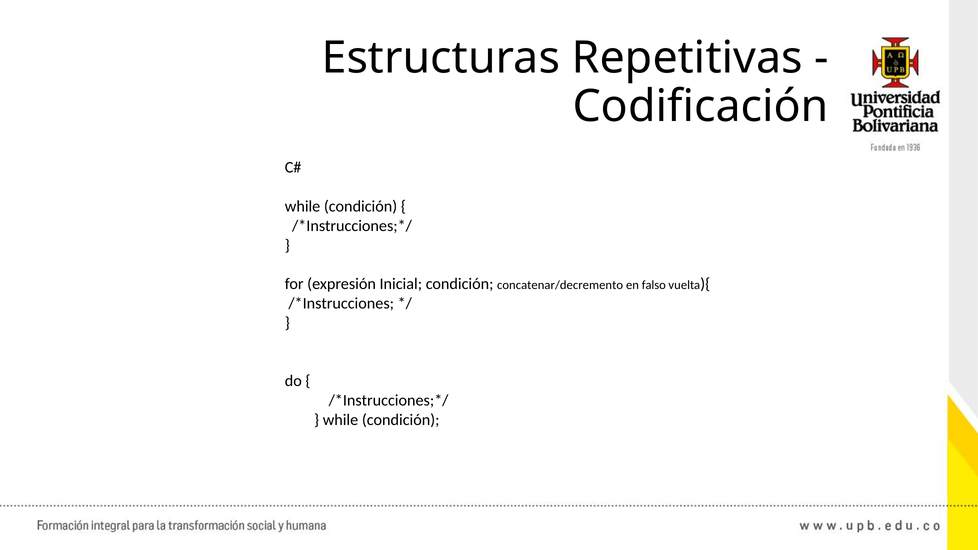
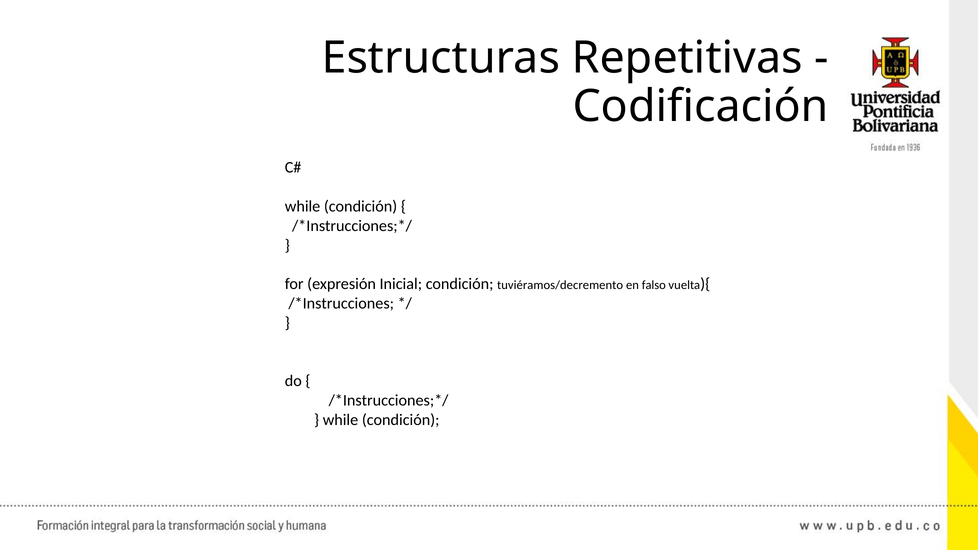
concatenar/decremento: concatenar/decremento -> tuviéramos/decremento
